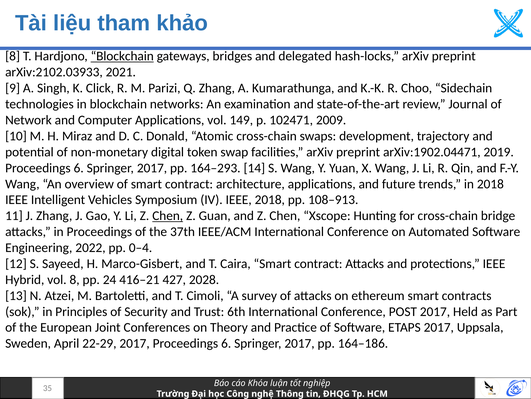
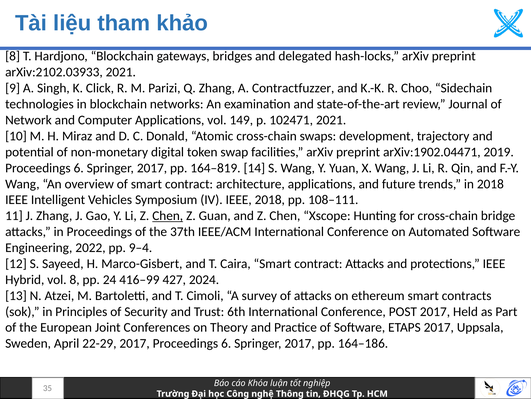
Blockchain at (122, 56) underline: present -> none
Kumarathunga: Kumarathunga -> Contractfuzzer
102471 2009: 2009 -> 2021
164–293: 164–293 -> 164–819
108–913: 108–913 -> 108–111
0–4: 0–4 -> 9–4
416–21: 416–21 -> 416–99
2028: 2028 -> 2024
